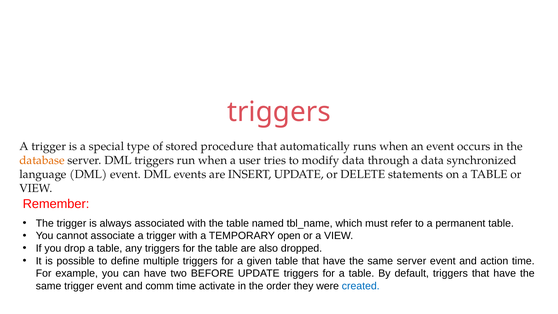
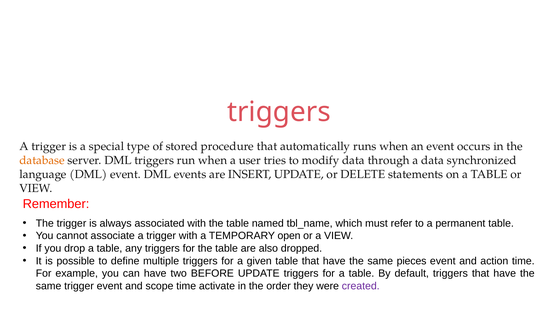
same server: server -> pieces
comm: comm -> scope
created colour: blue -> purple
